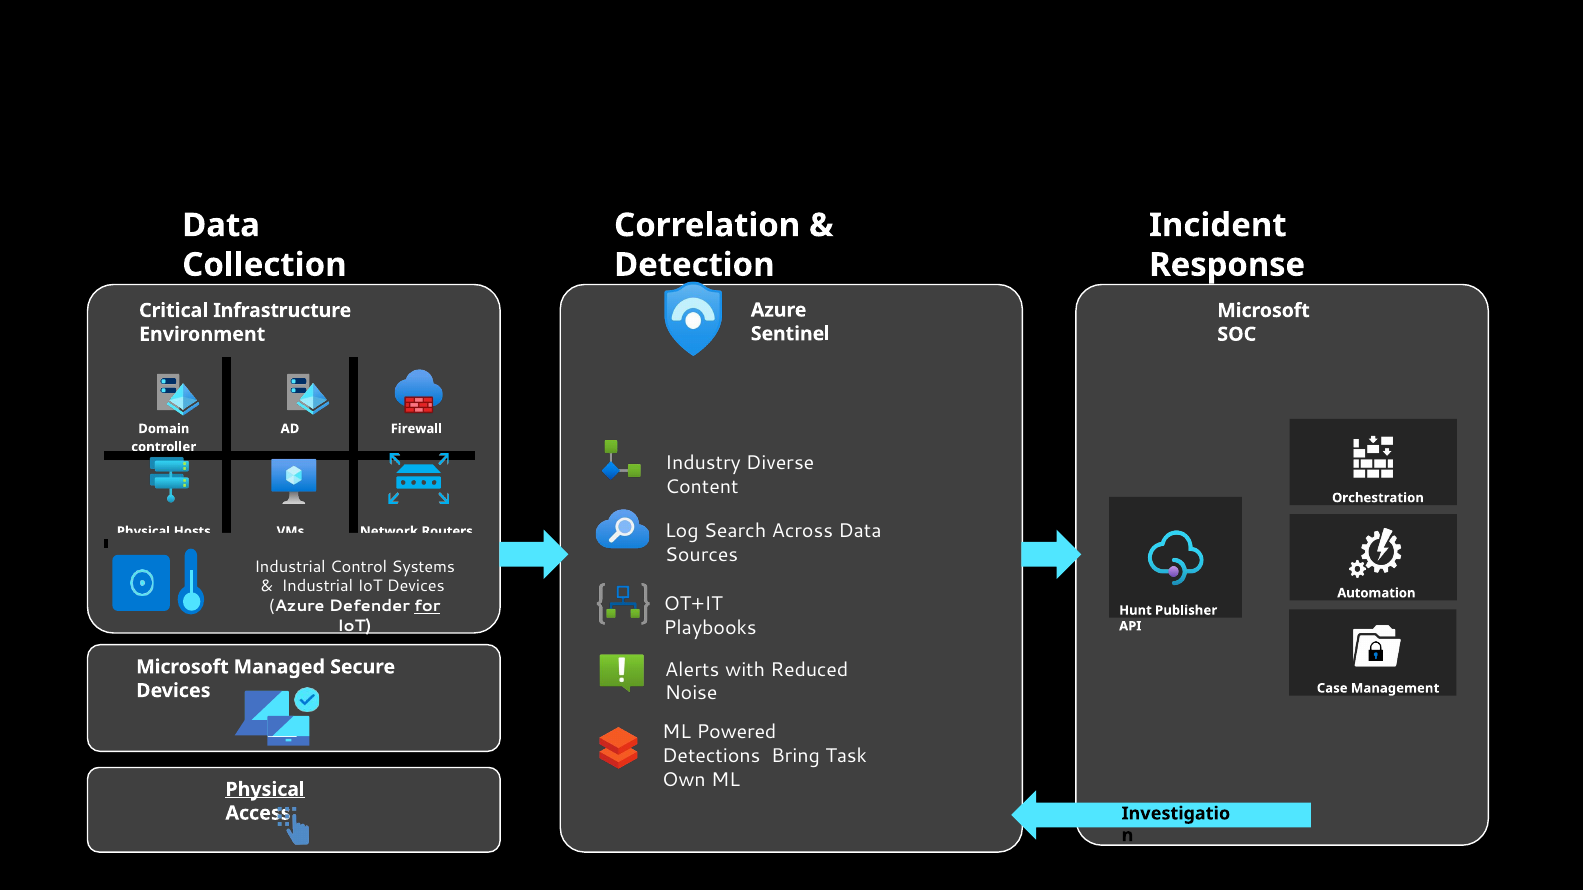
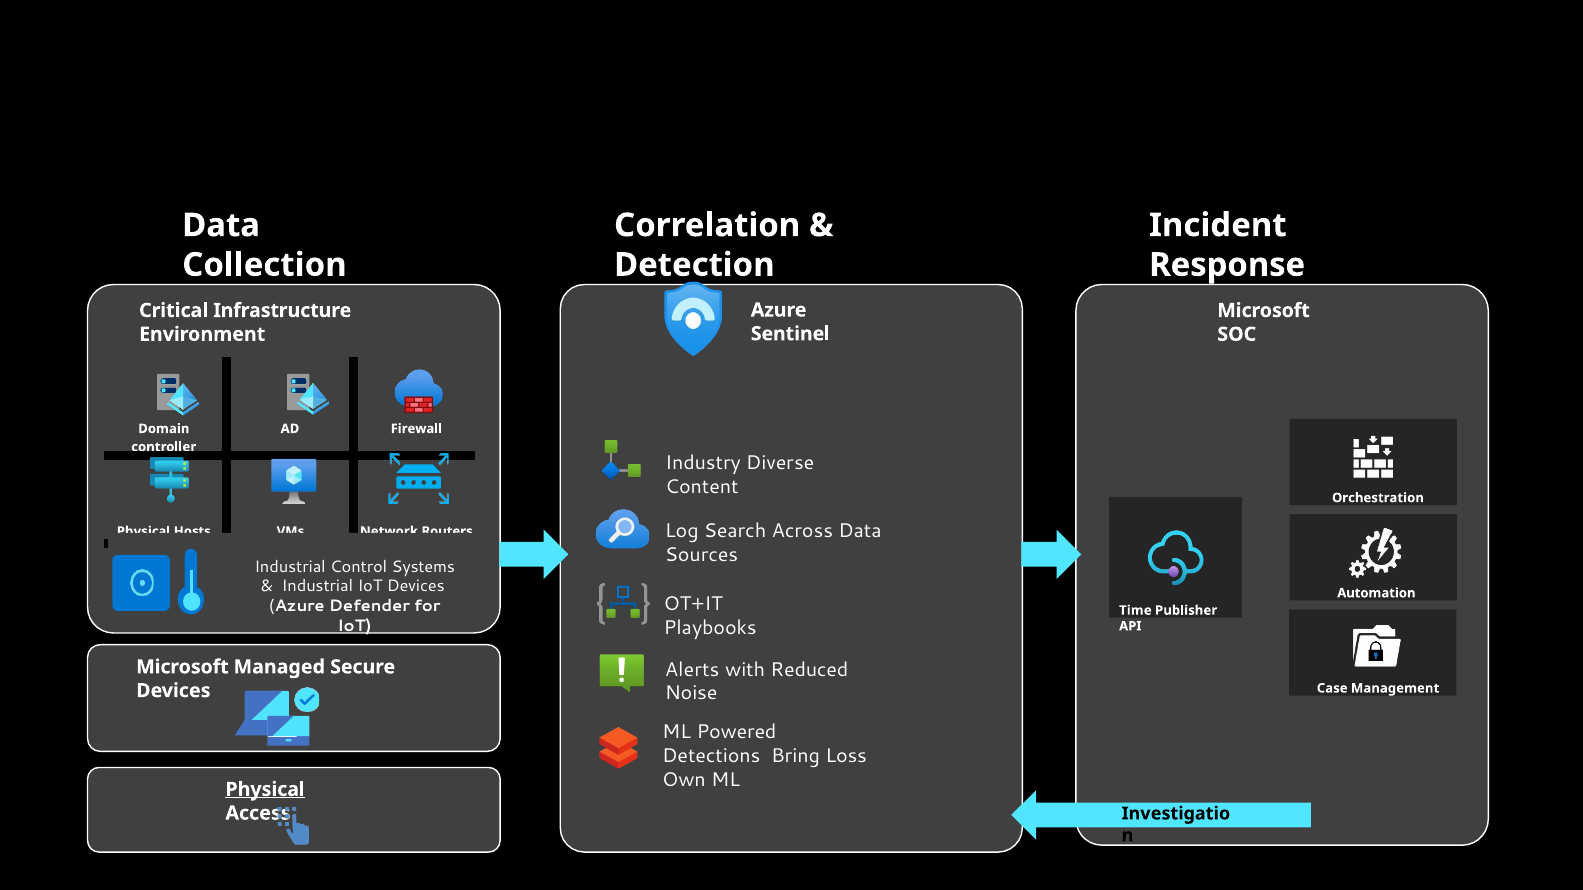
for underline: present -> none
Hunt: Hunt -> Time
Task: Task -> Loss
